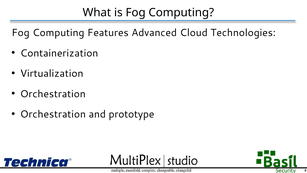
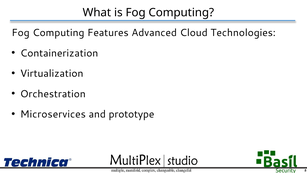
Orchestration at (53, 114): Orchestration -> Microservices
